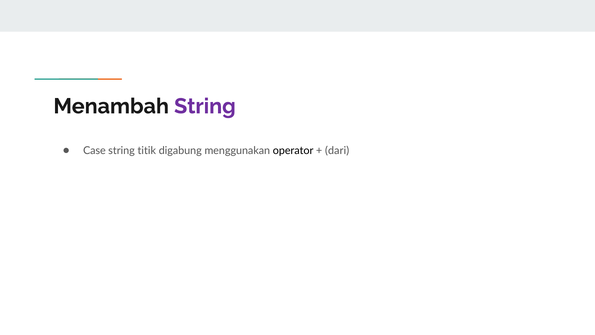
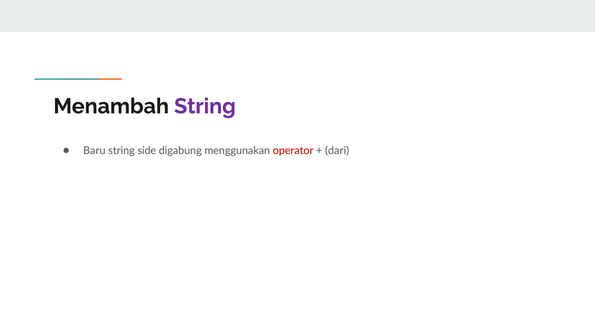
Case: Case -> Baru
titik: titik -> side
operator colour: black -> red
